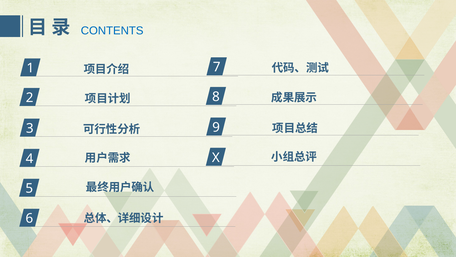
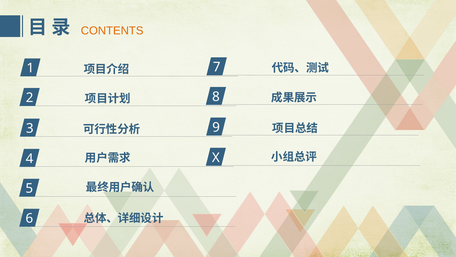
CONTENTS colour: blue -> orange
